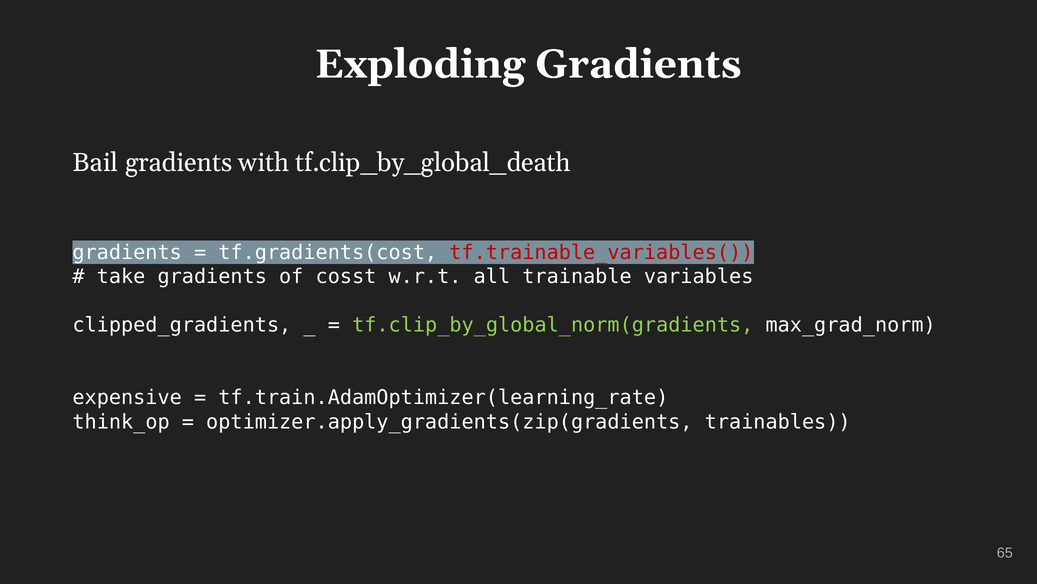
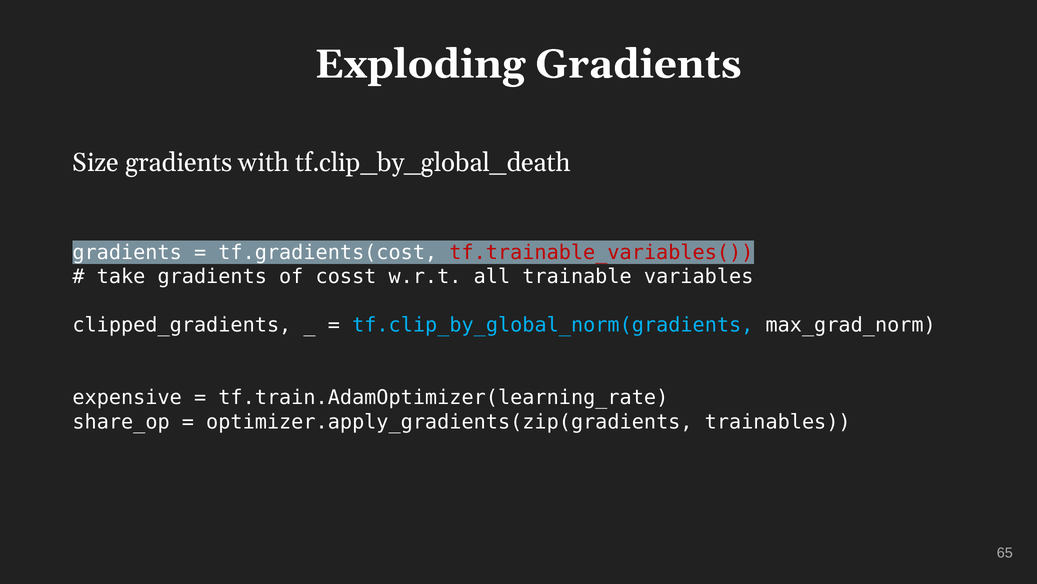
Bail: Bail -> Size
tf.clip_by_global_norm(gradients colour: light green -> light blue
think_op: think_op -> share_op
